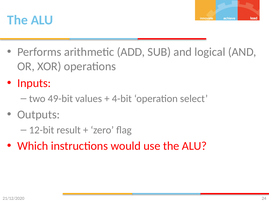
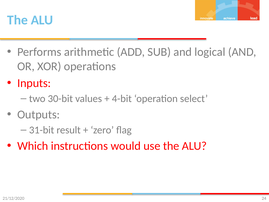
49-bit: 49-bit -> 30-bit
12-bit: 12-bit -> 31-bit
